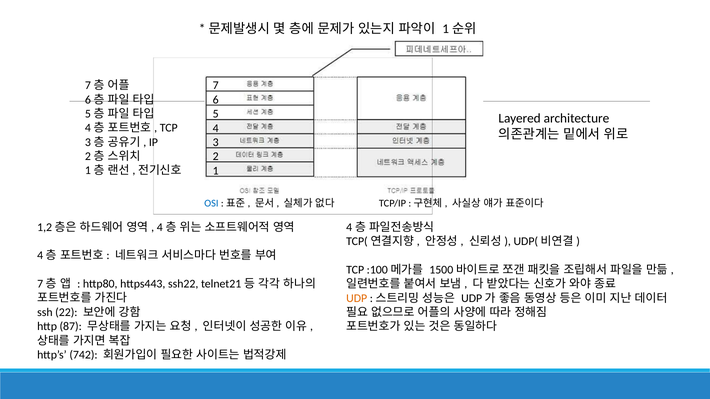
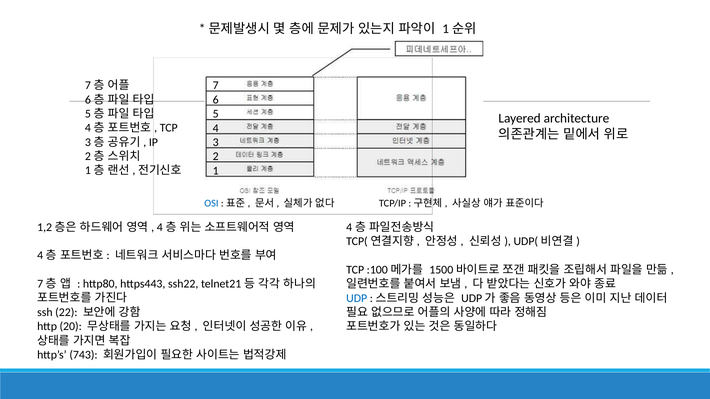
UDP colour: orange -> blue
87: 87 -> 20
742: 742 -> 743
